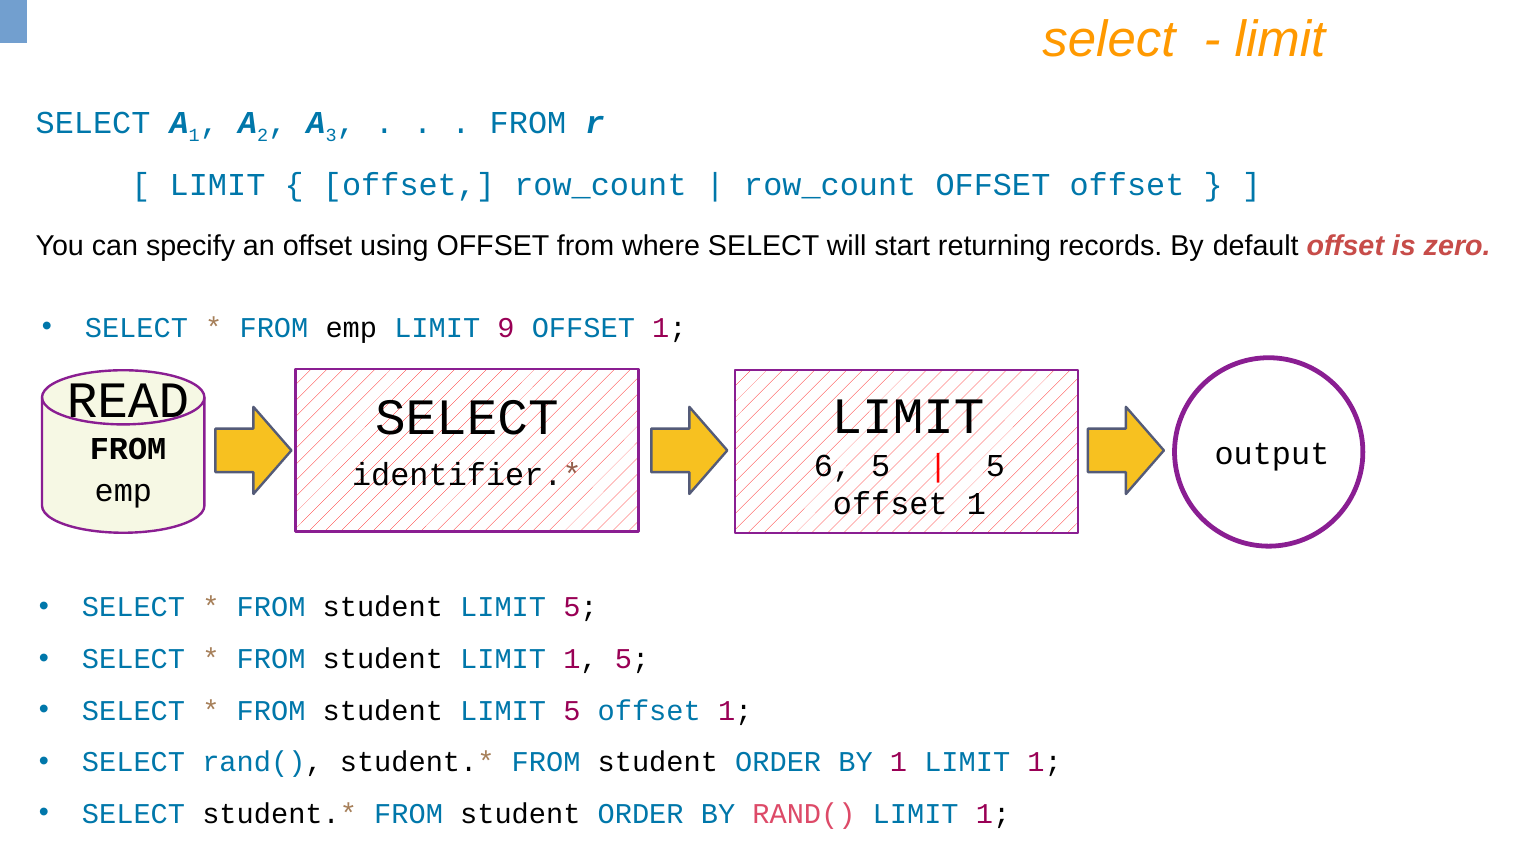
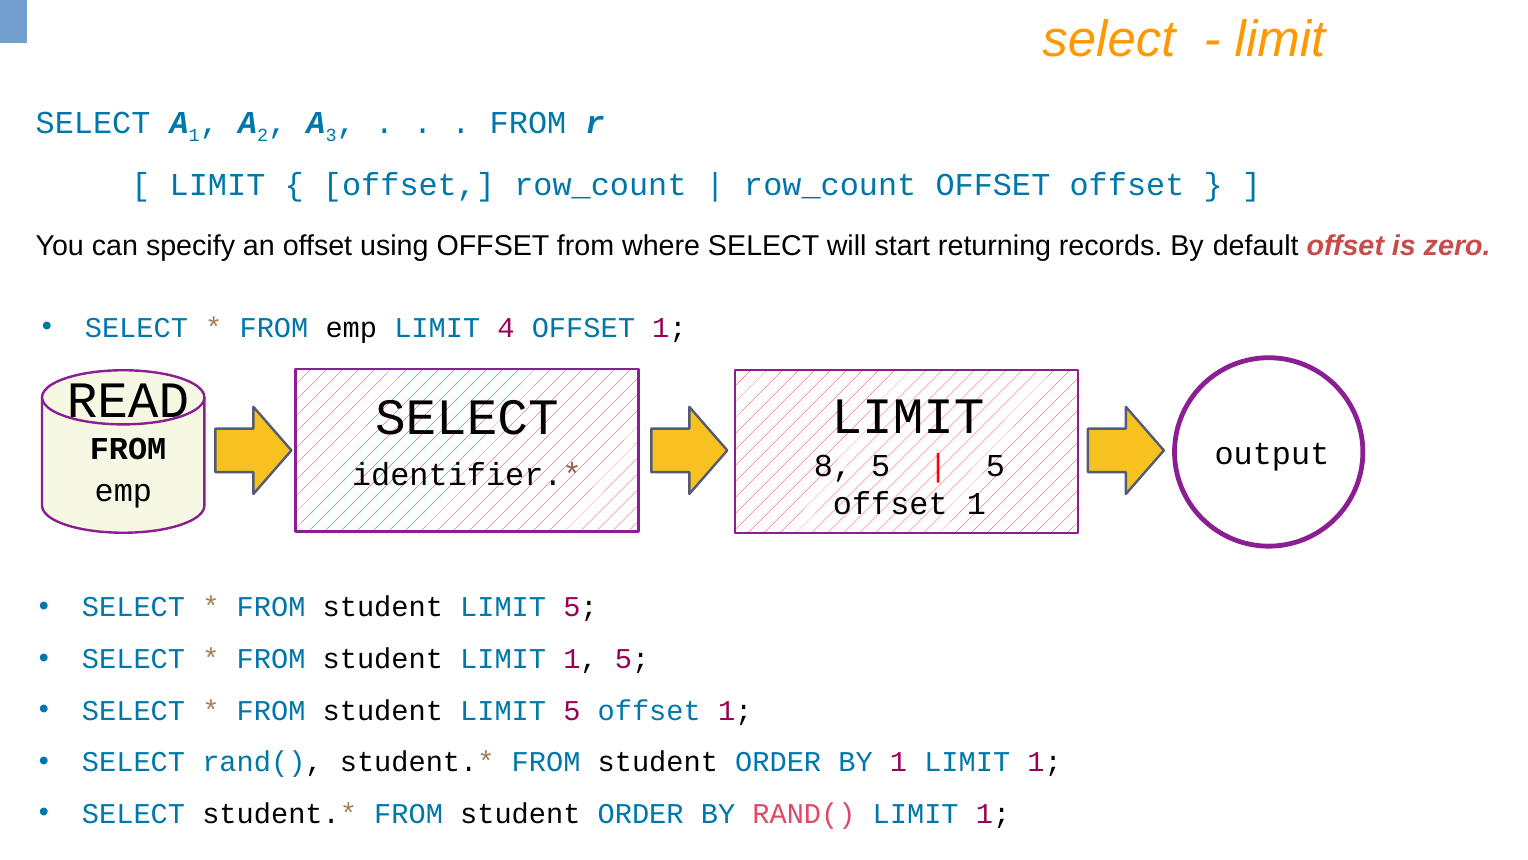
9: 9 -> 4
6: 6 -> 8
